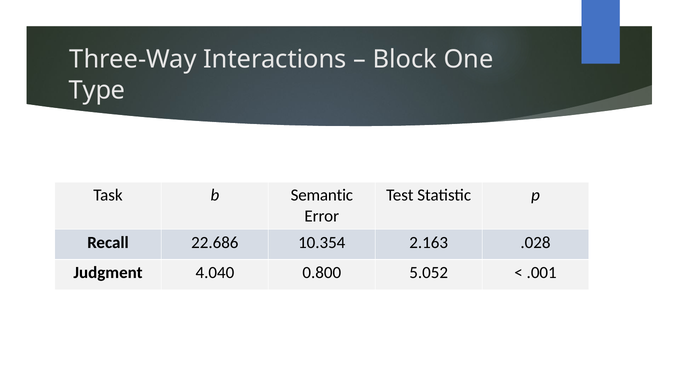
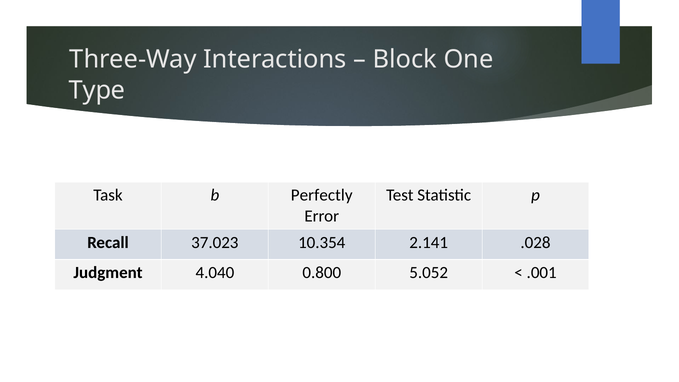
Semantic: Semantic -> Perfectly
22.686: 22.686 -> 37.023
2.163: 2.163 -> 2.141
